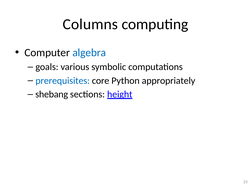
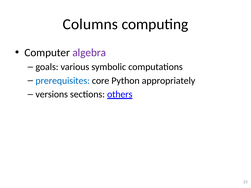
algebra colour: blue -> purple
shebang: shebang -> versions
height: height -> others
